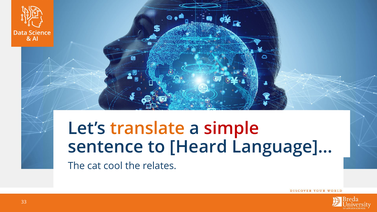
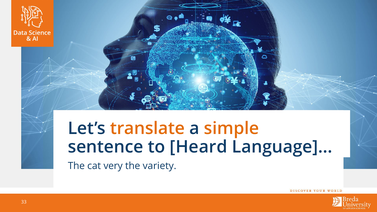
simple colour: red -> orange
cool: cool -> very
relates: relates -> variety
